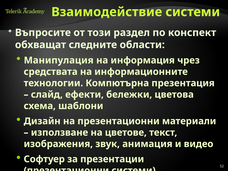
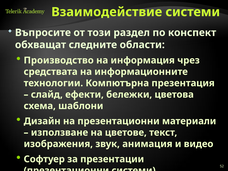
Манипулация: Манипулация -> Производство
